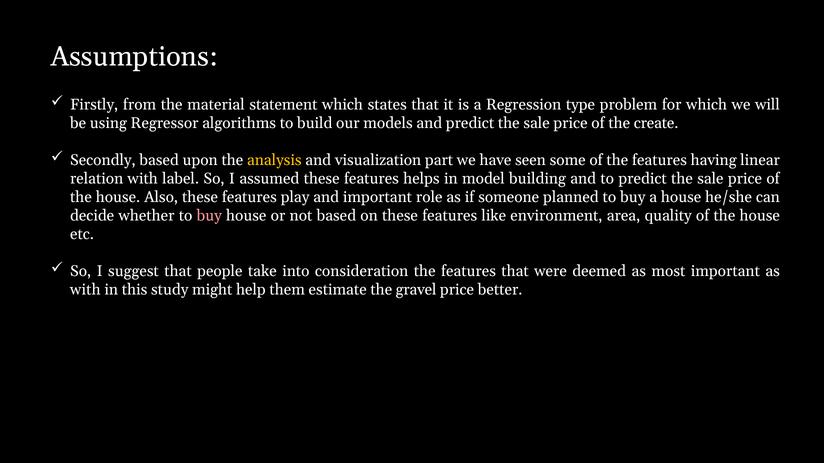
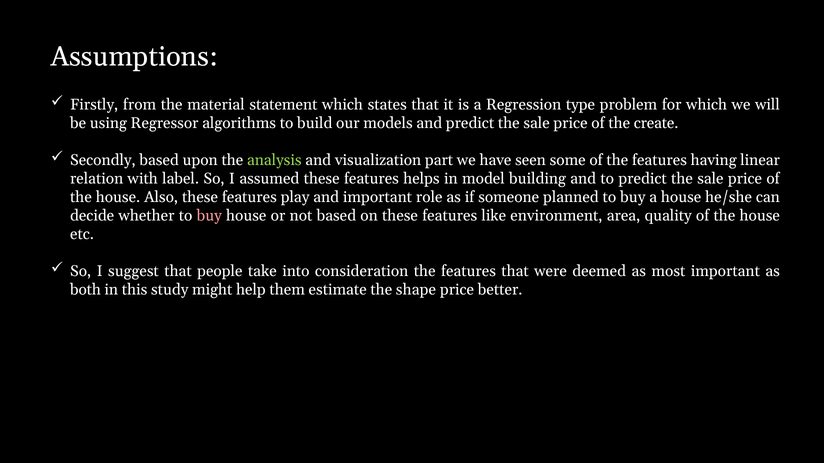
analysis colour: yellow -> light green
with at (85, 290): with -> both
gravel: gravel -> shape
